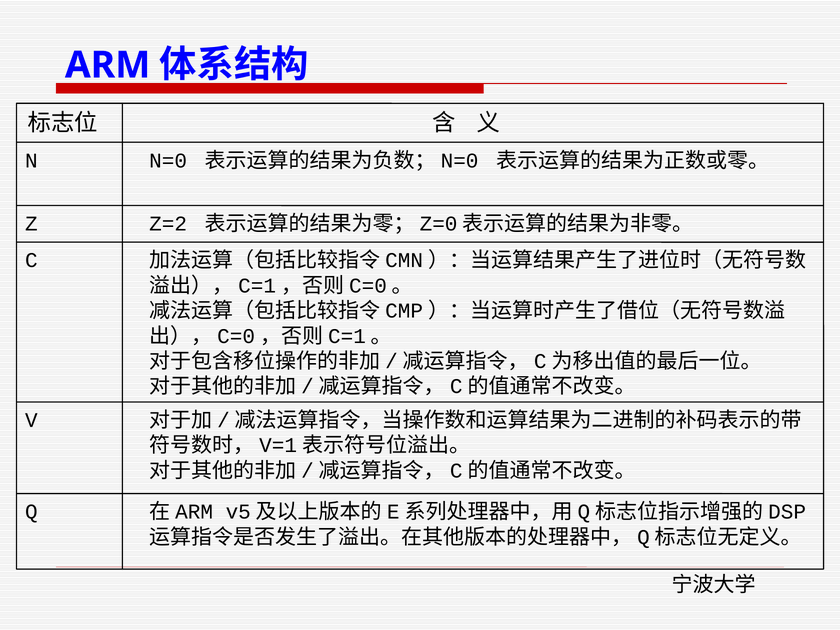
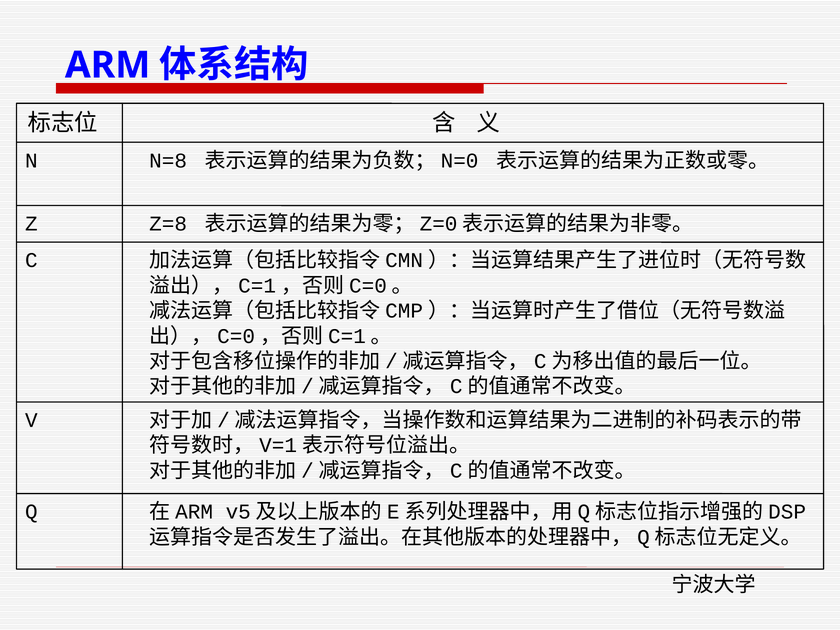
N=0: N=0 -> N=8
Z=2: Z=2 -> Z=8
